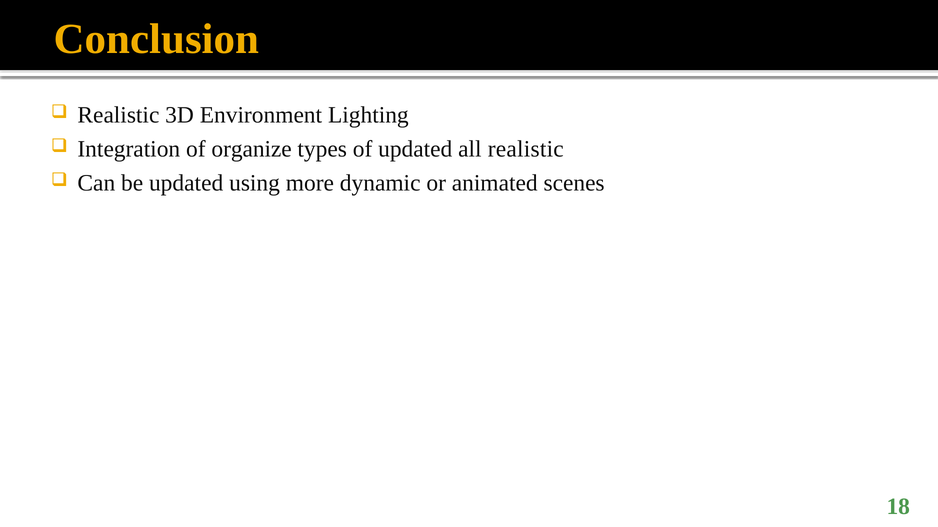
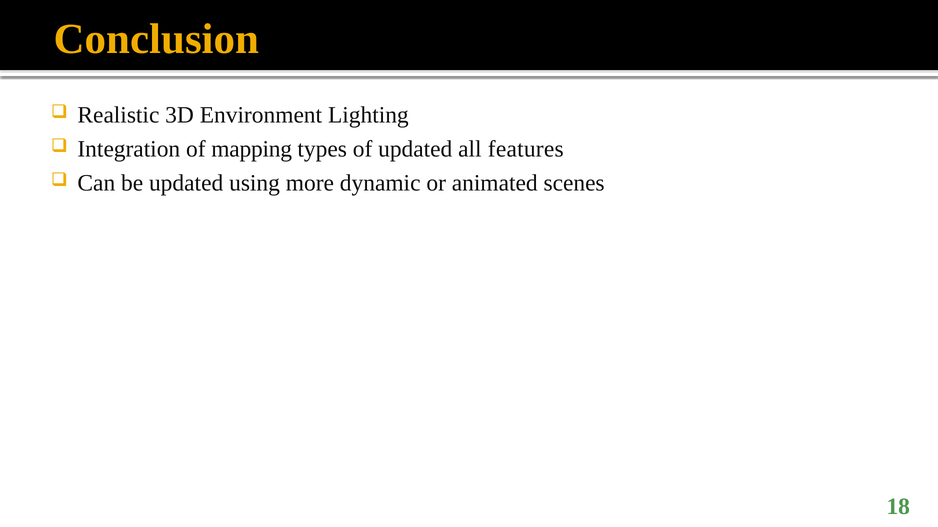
organize: organize -> mapping
all realistic: realistic -> features
